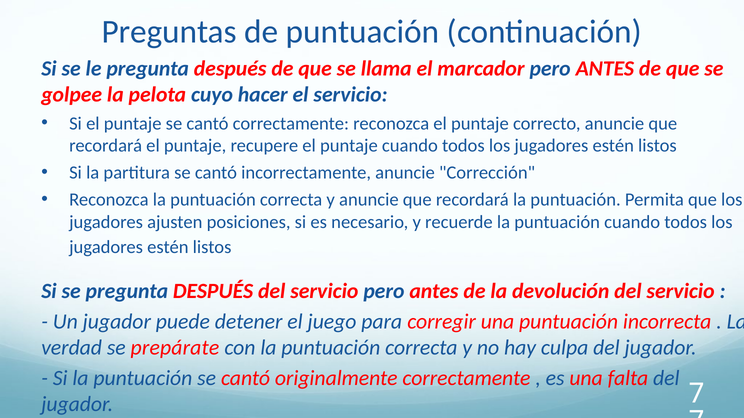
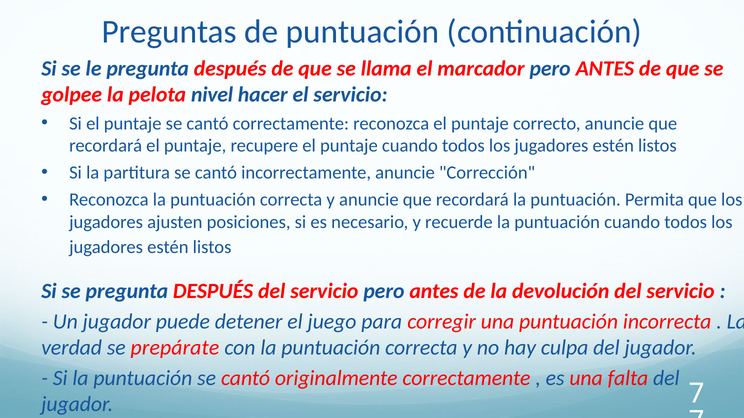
cuyo: cuyo -> nivel
